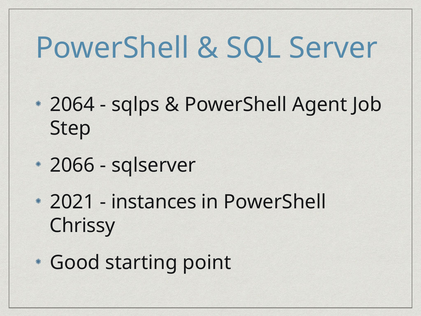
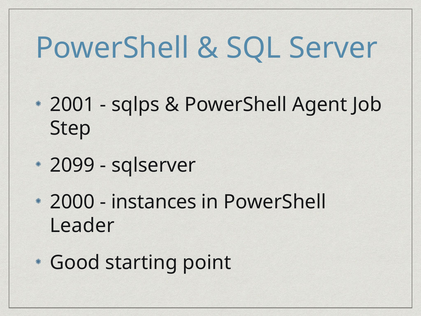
2064: 2064 -> 2001
2066: 2066 -> 2099
2021: 2021 -> 2000
Chrissy: Chrissy -> Leader
